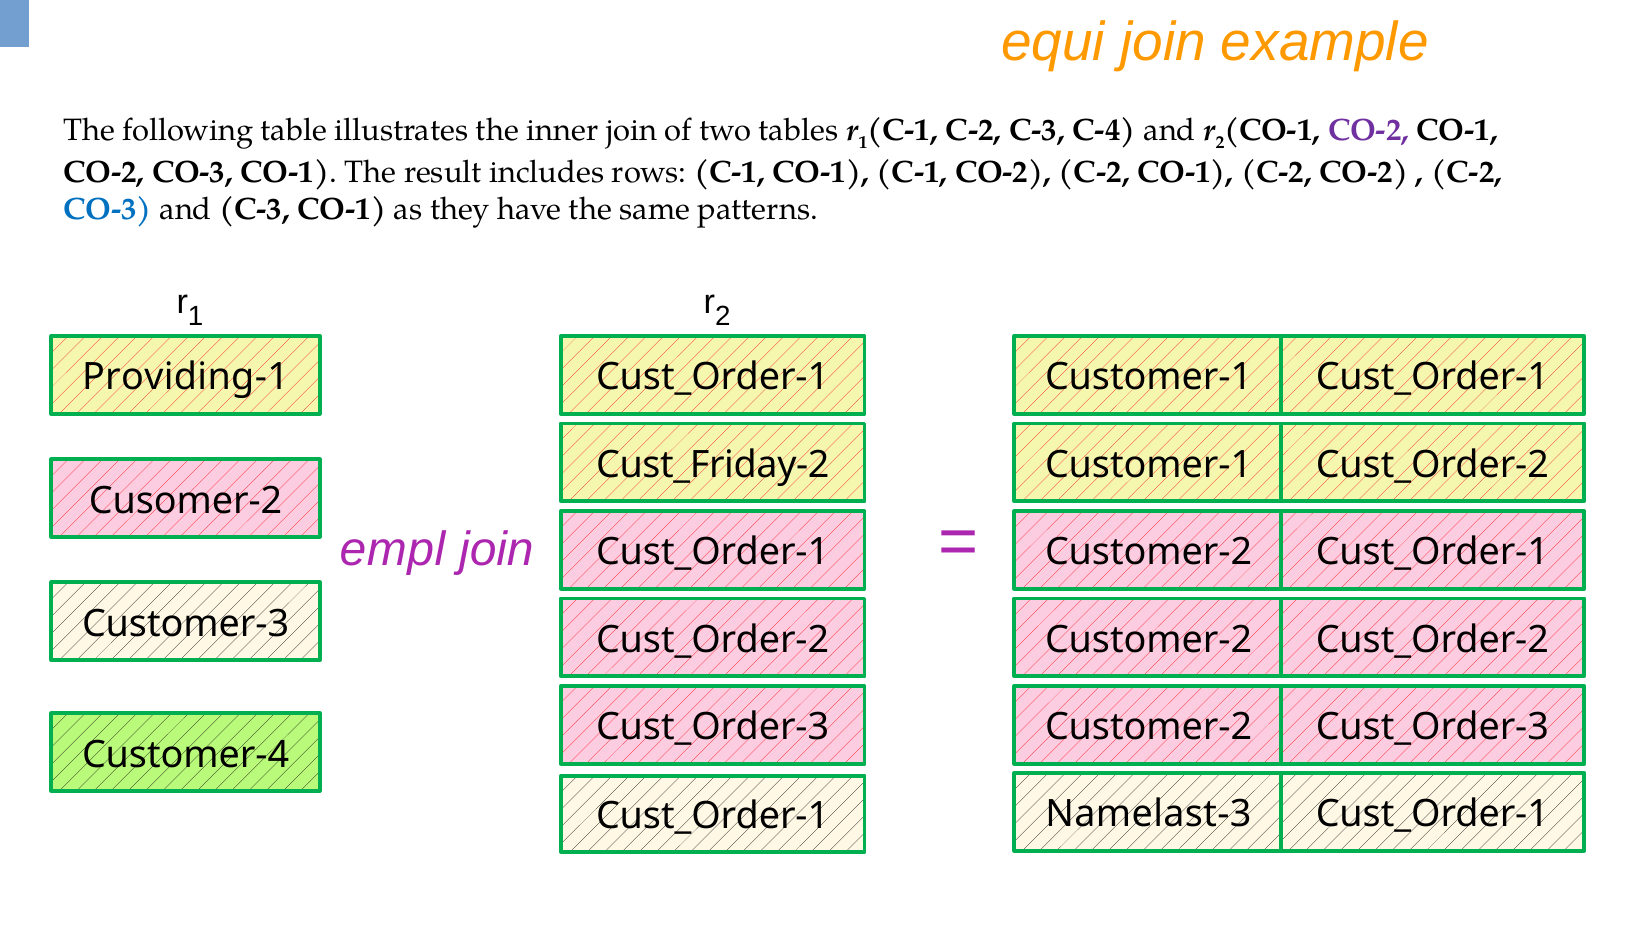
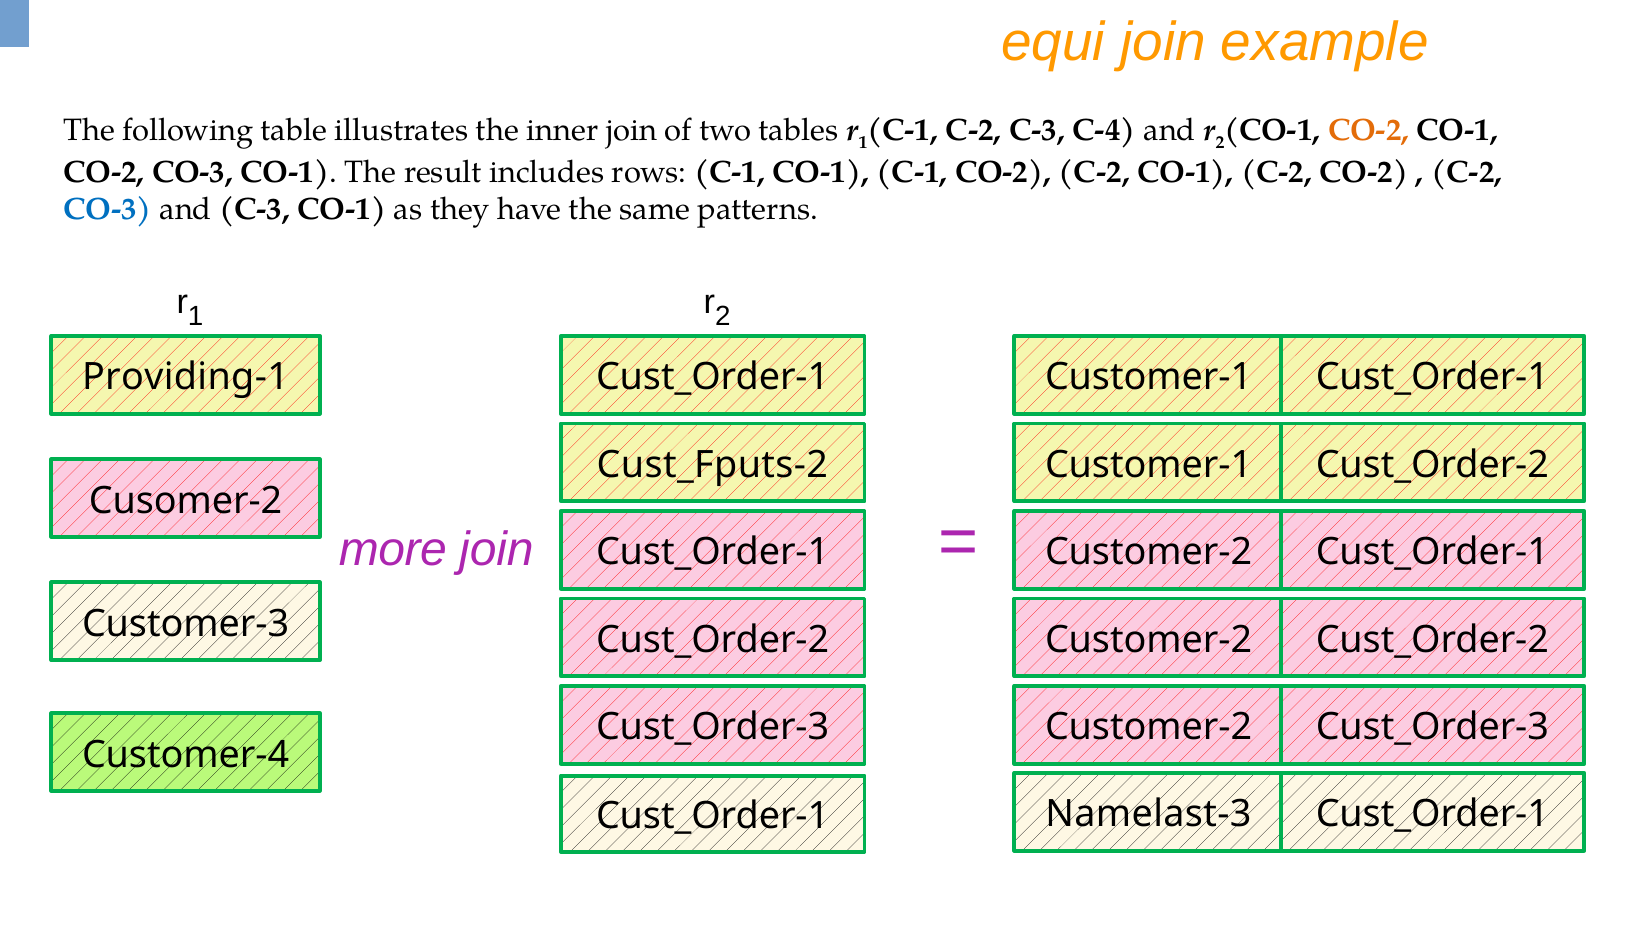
CO-2 at (1369, 130) colour: purple -> orange
Cust_Friday-2: Cust_Friday-2 -> Cust_Fputs-2
empl: empl -> more
